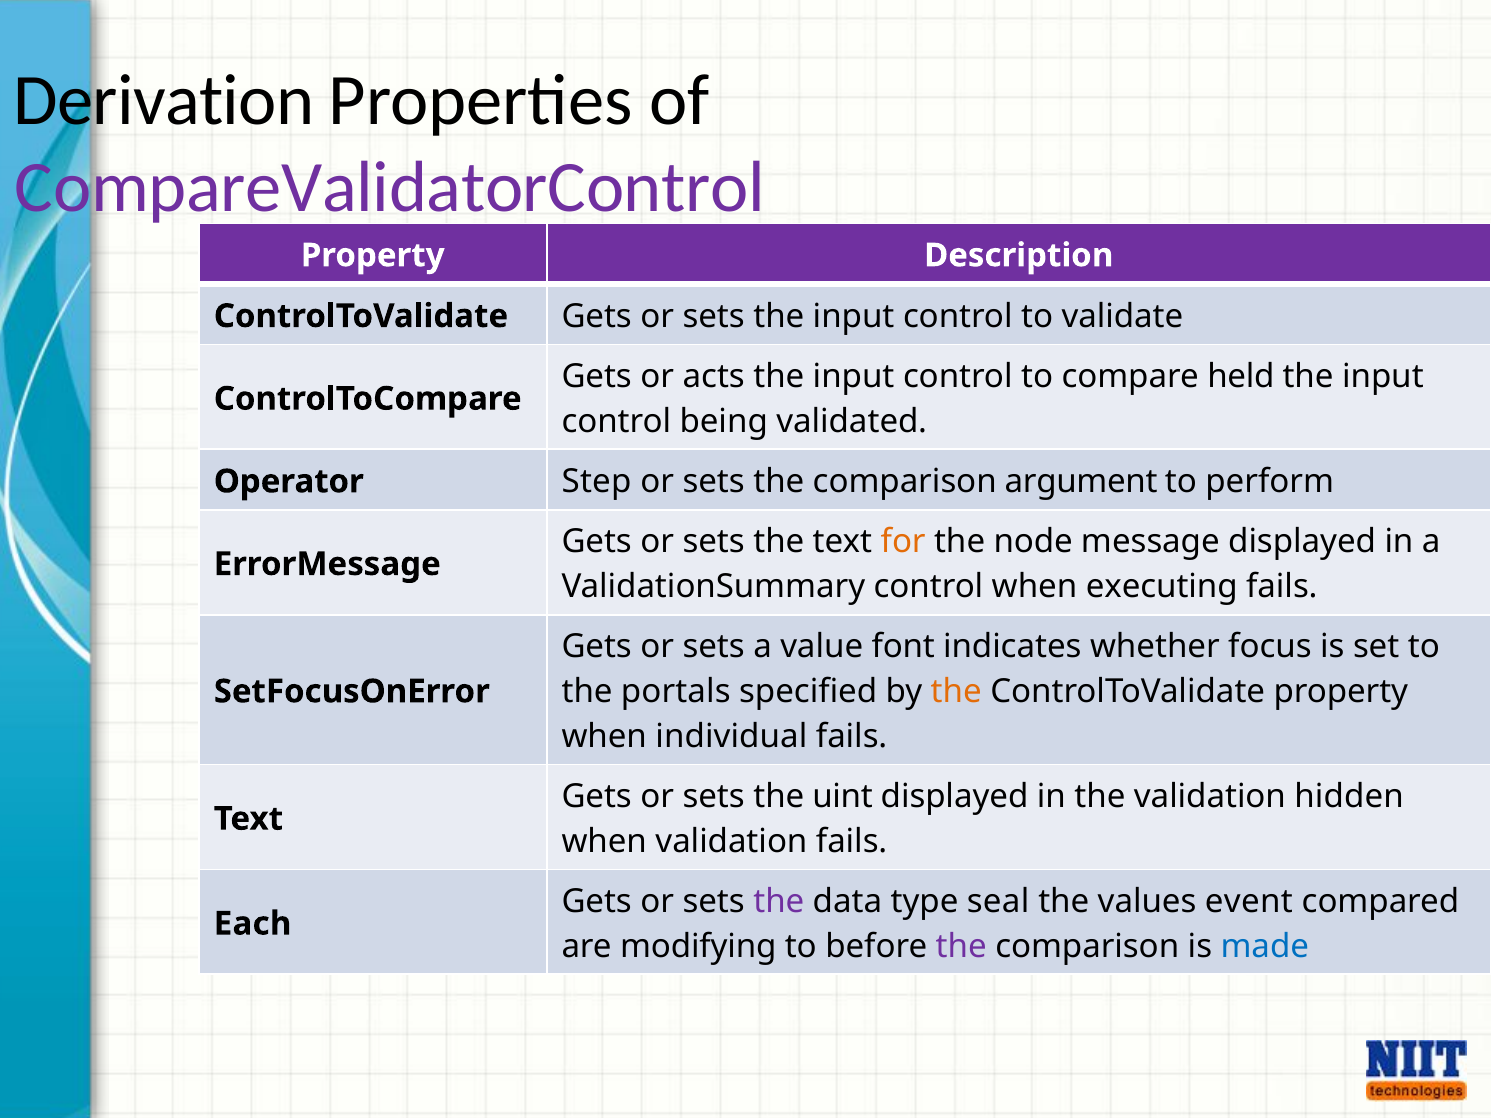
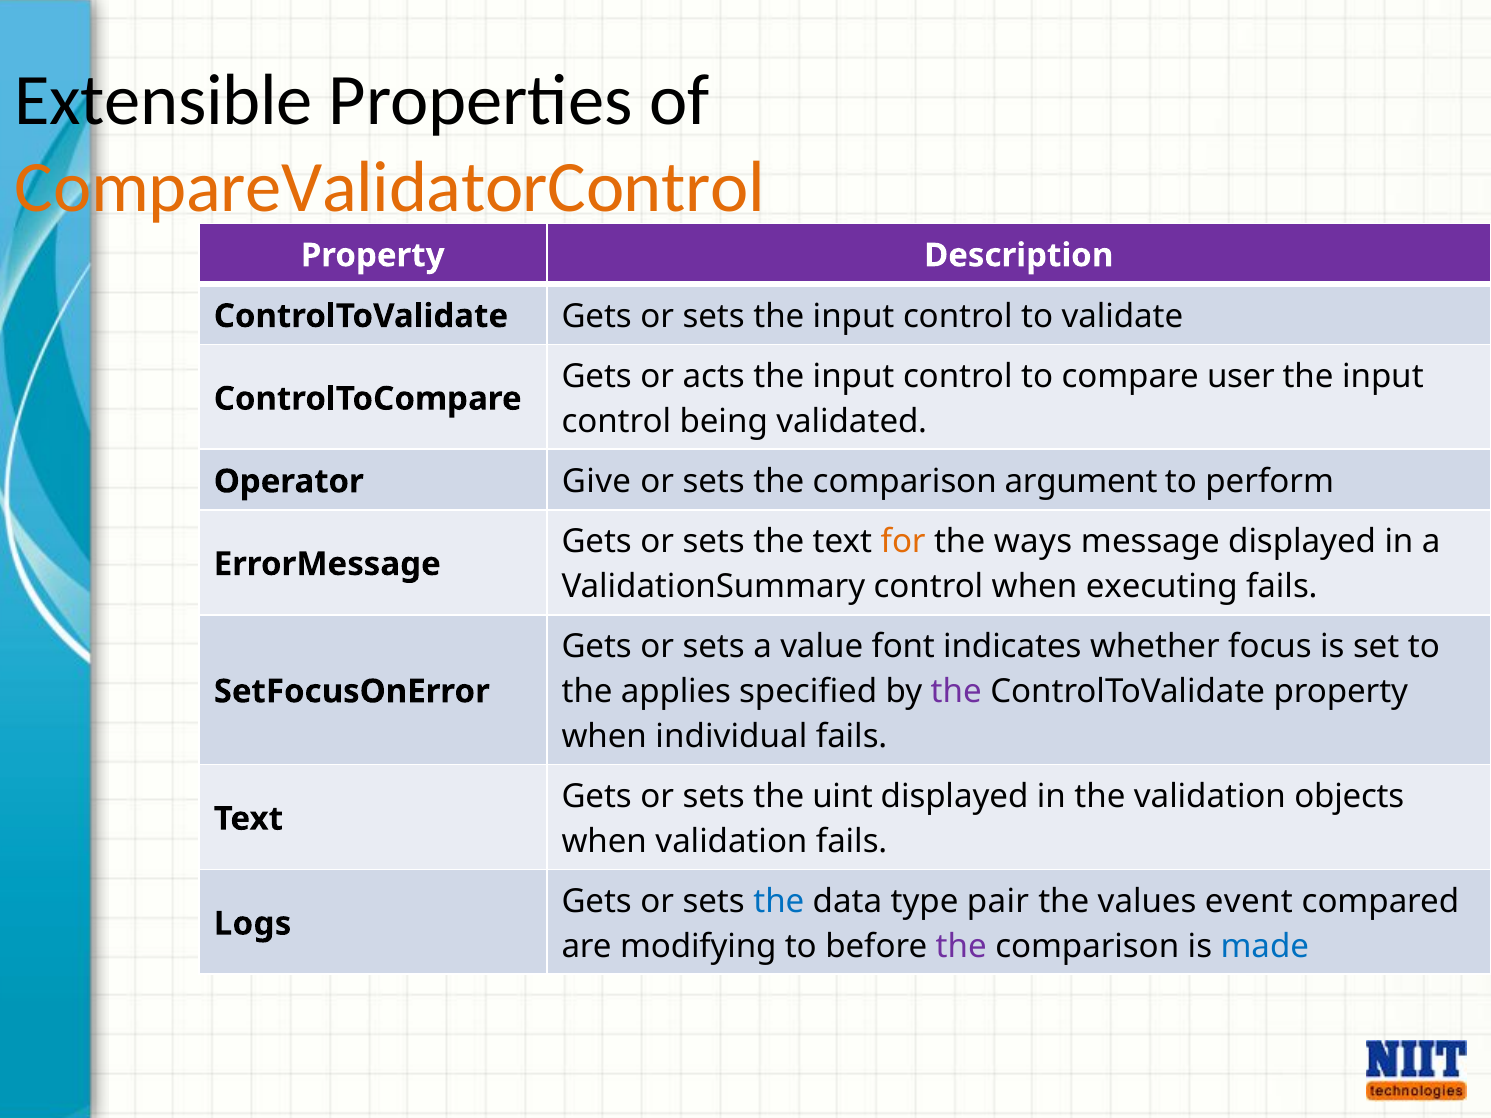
Derivation: Derivation -> Extensible
CompareValidatorControl colour: purple -> orange
held: held -> user
Step: Step -> Give
node: node -> ways
portals: portals -> applies
the at (956, 692) colour: orange -> purple
hidden: hidden -> objects
the at (779, 901) colour: purple -> blue
seal: seal -> pair
Each: Each -> Logs
